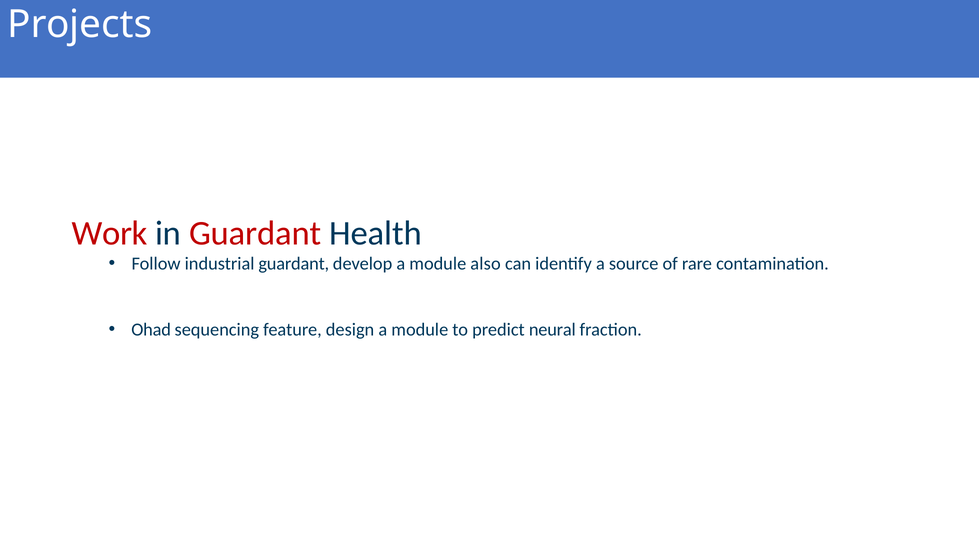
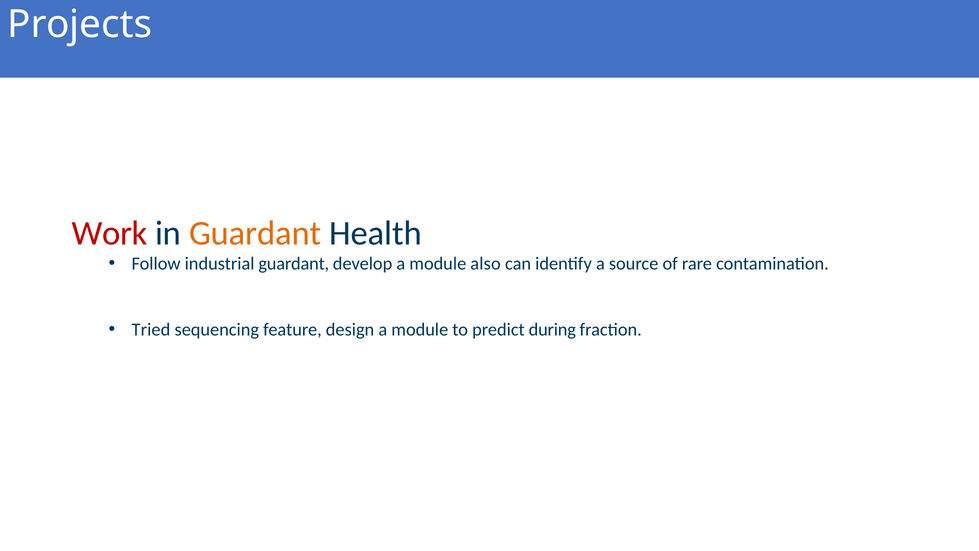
Guardant at (255, 233) colour: red -> orange
Ohad: Ohad -> Tried
neural: neural -> during
